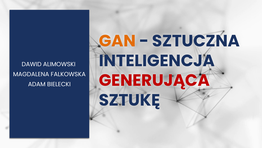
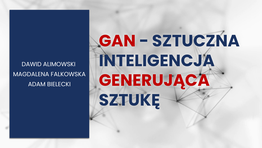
GAN colour: orange -> red
